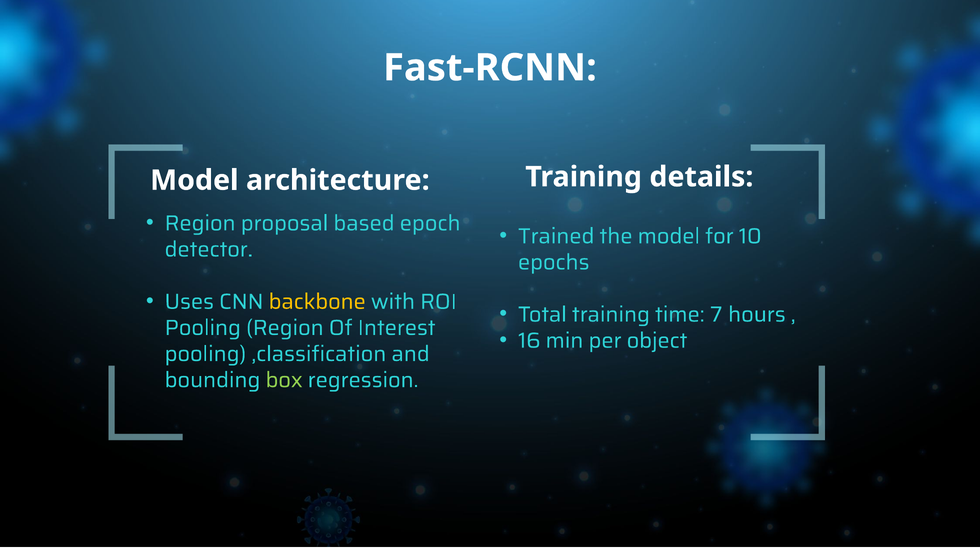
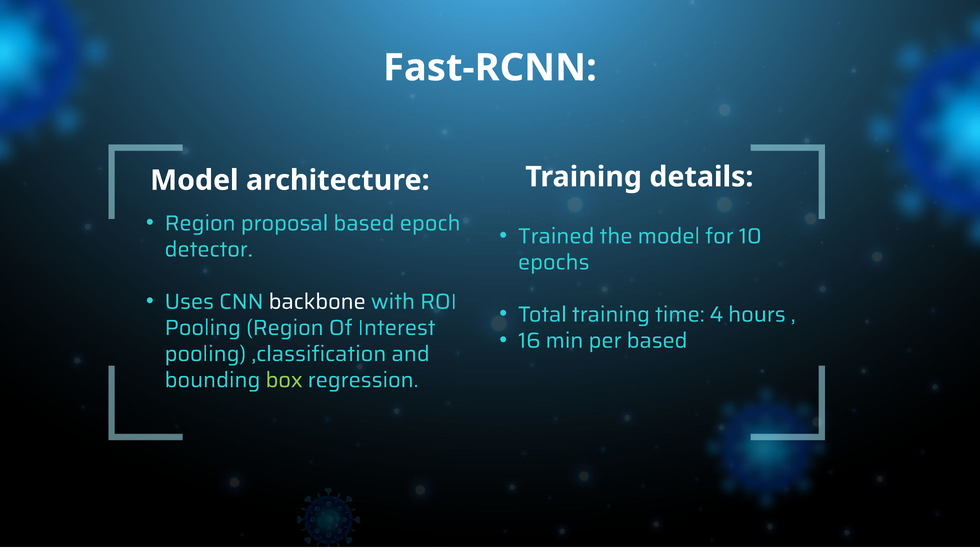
backbone colour: yellow -> white
7: 7 -> 4
per object: object -> based
